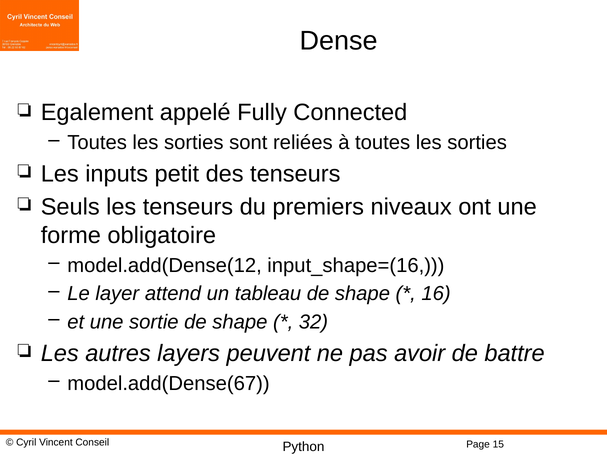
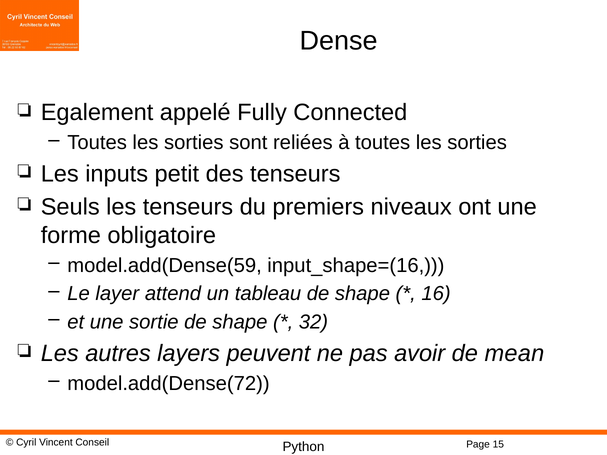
model.add(Dense(12: model.add(Dense(12 -> model.add(Dense(59
battre: battre -> mean
model.add(Dense(67: model.add(Dense(67 -> model.add(Dense(72
